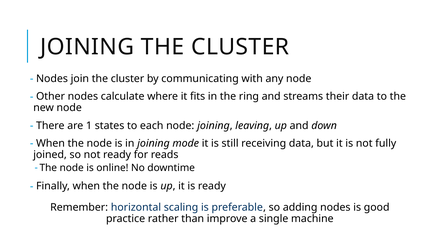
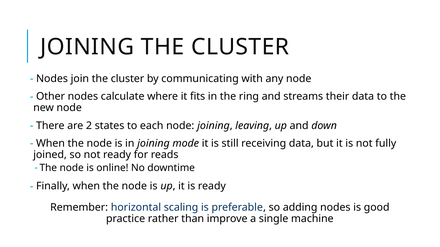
1: 1 -> 2
